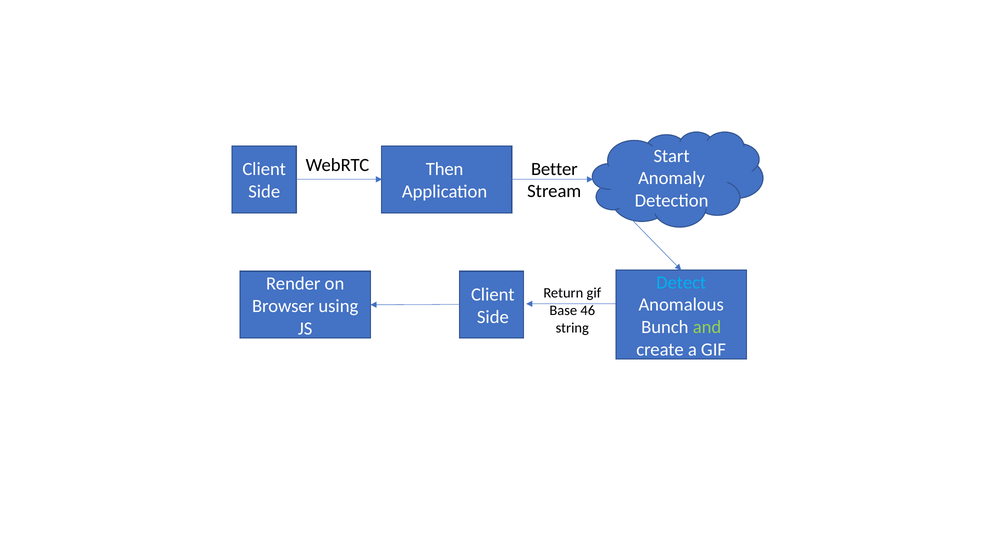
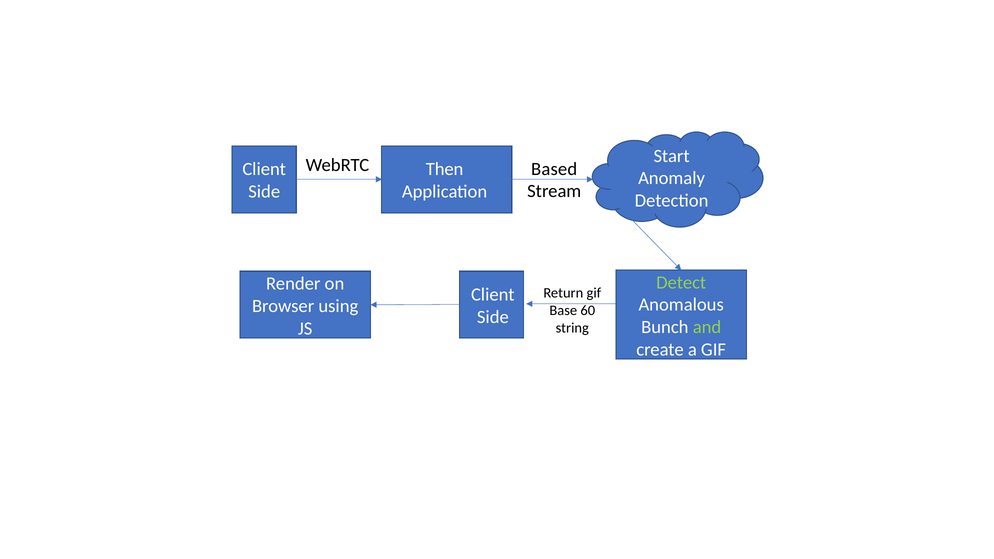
Better: Better -> Based
Detect colour: light blue -> light green
46: 46 -> 60
